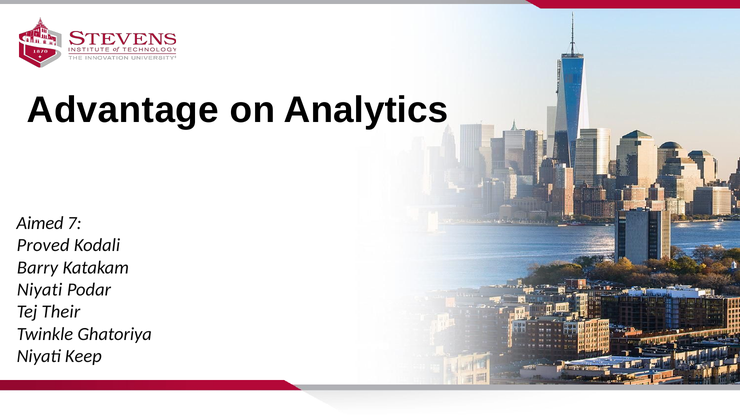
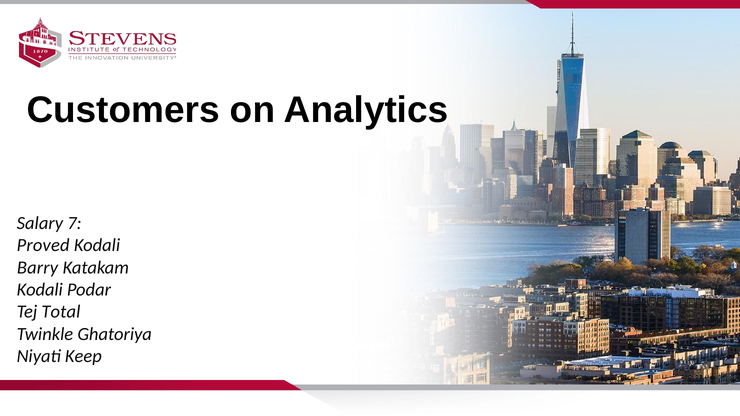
Advantage: Advantage -> Customers
Aimed: Aimed -> Salary
Niyati at (40, 290): Niyati -> Kodali
Their: Their -> Total
